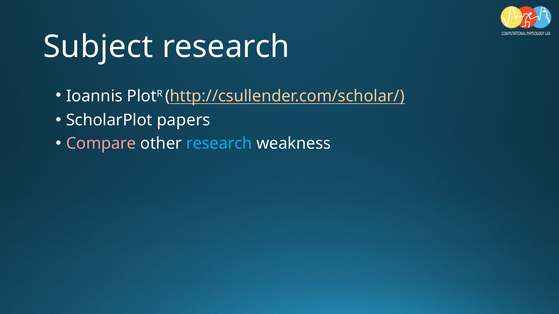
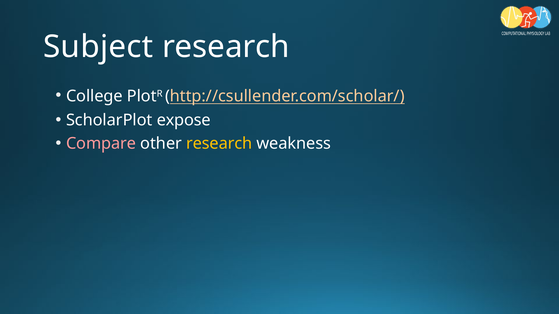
Ioannis: Ioannis -> College
papers: papers -> expose
research at (219, 144) colour: light blue -> yellow
